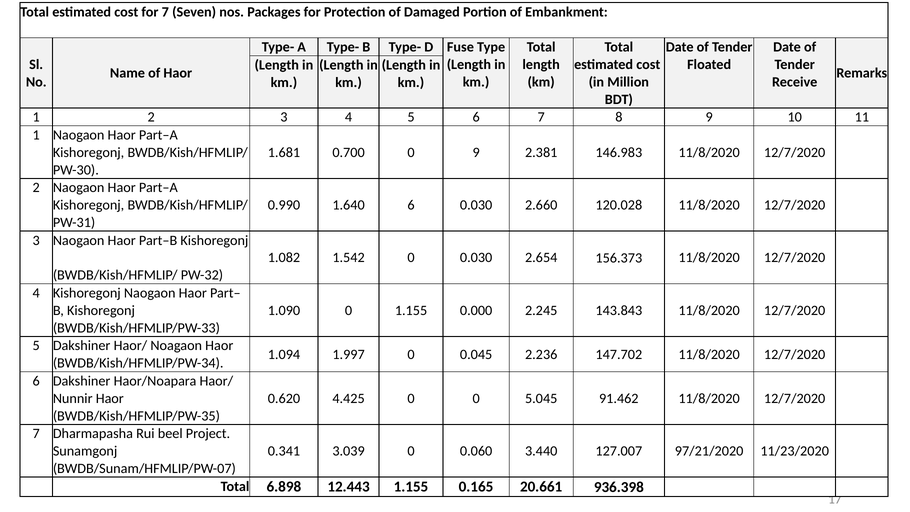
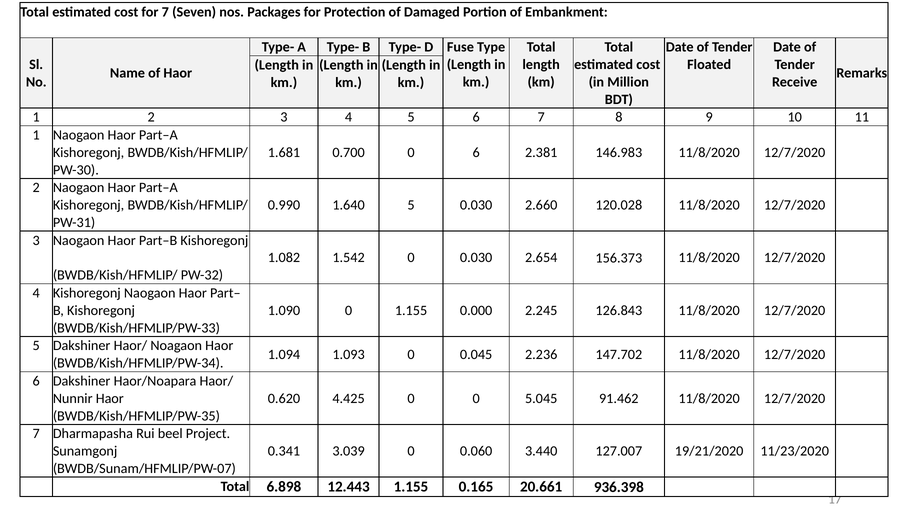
0 9: 9 -> 6
1.640 6: 6 -> 5
143.843: 143.843 -> 126.843
1.997: 1.997 -> 1.093
97/21/2020: 97/21/2020 -> 19/21/2020
